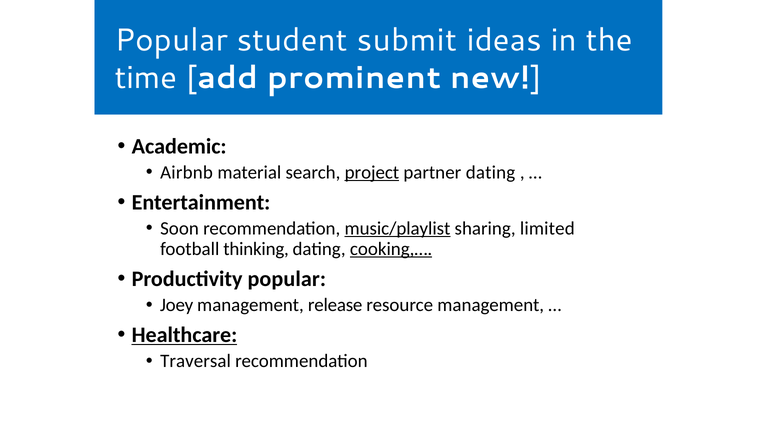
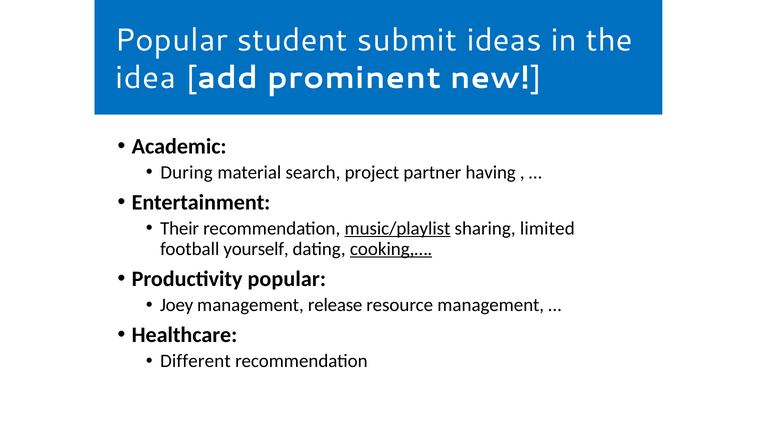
time: time -> idea
Airbnb: Airbnb -> During
project underline: present -> none
partner dating: dating -> having
Soon: Soon -> Their
thinking: thinking -> yourself
Healthcare underline: present -> none
Traversal: Traversal -> Different
